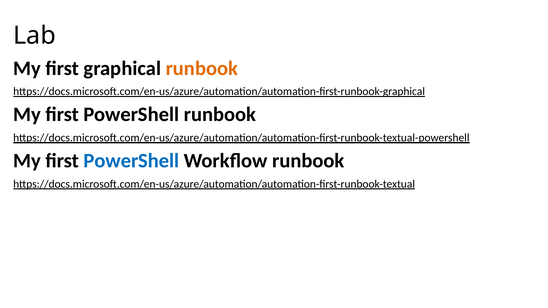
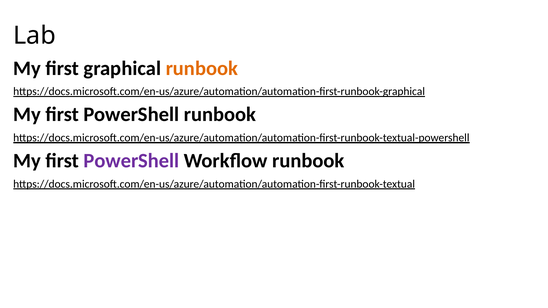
PowerShell at (131, 161) colour: blue -> purple
